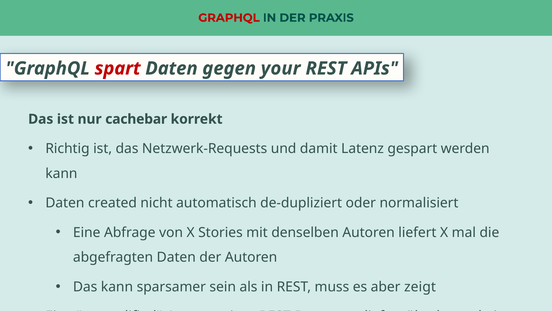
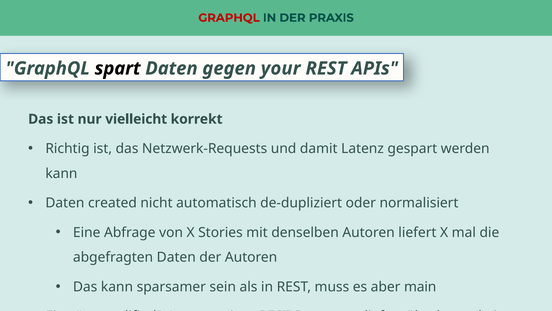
spart colour: red -> black
cachebar: cachebar -> vielleicht
zeigt: zeigt -> main
